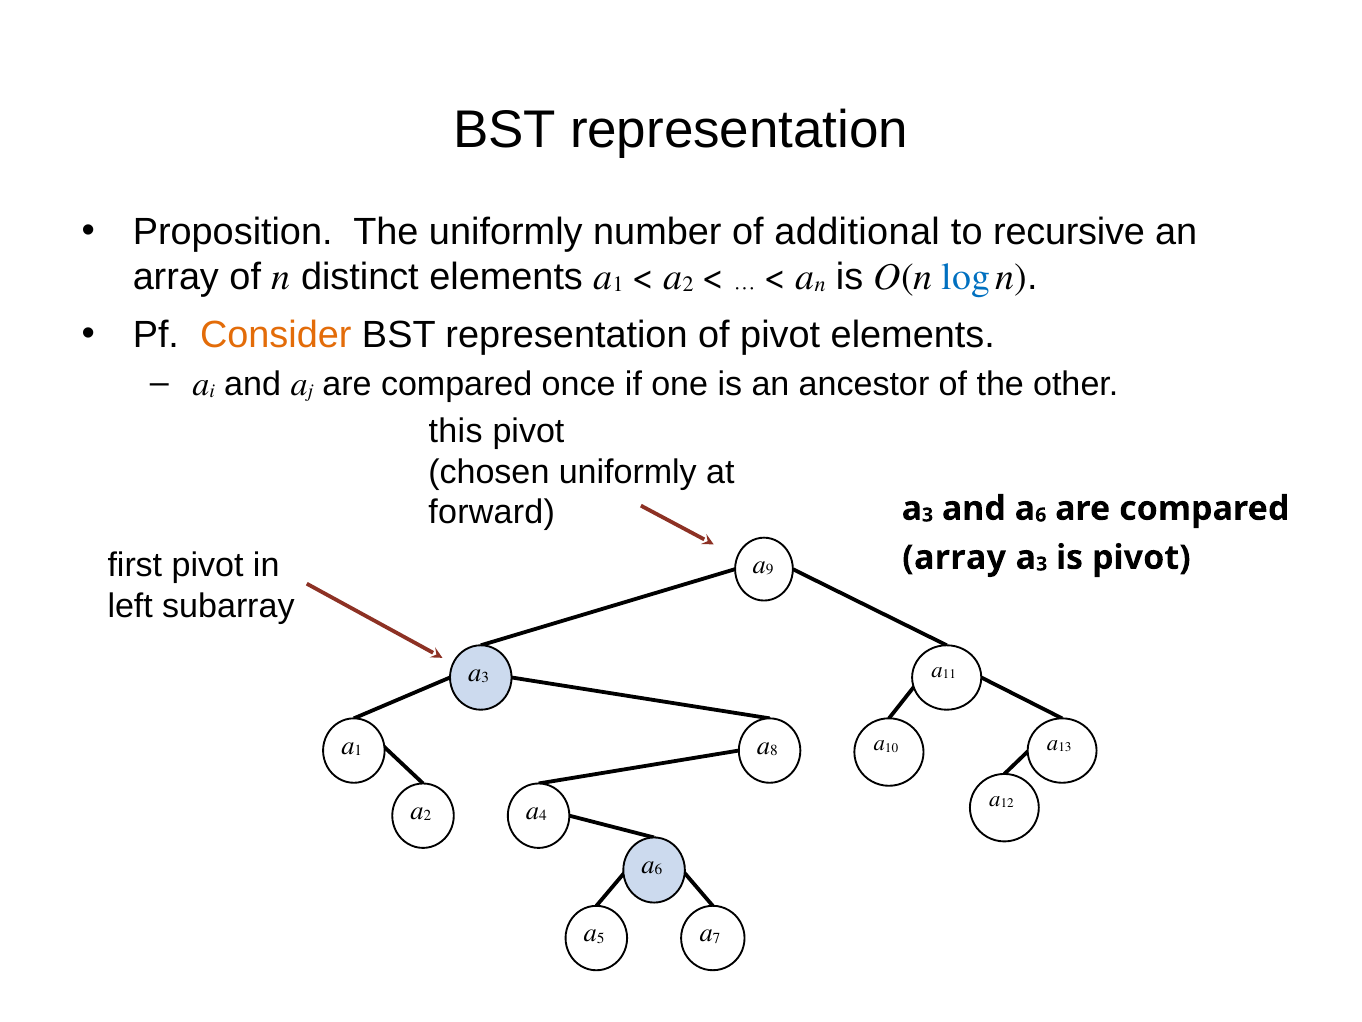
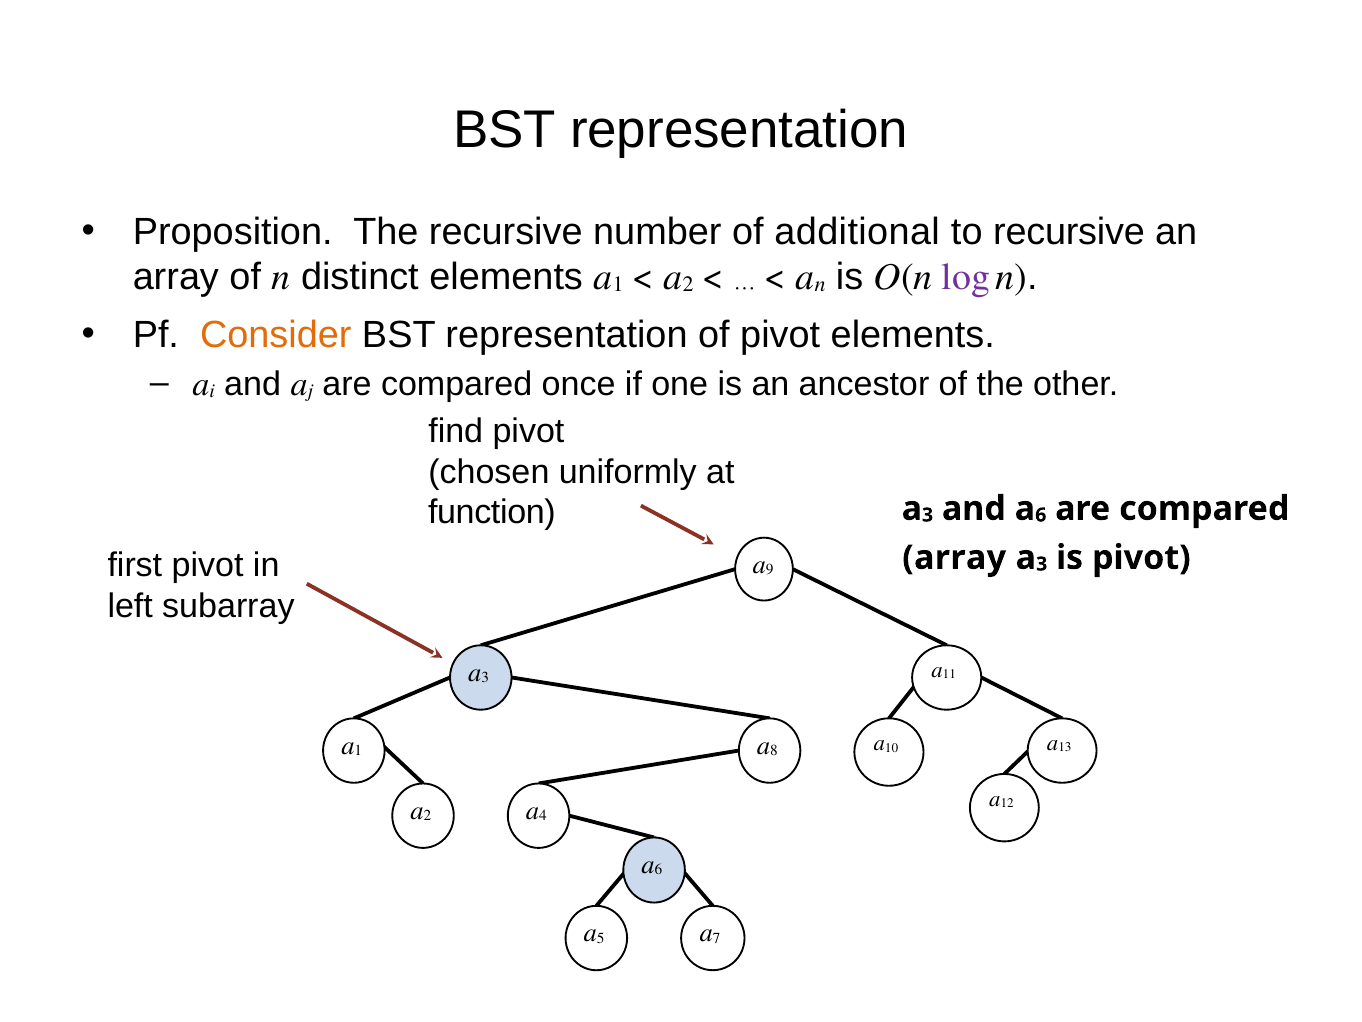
The uniformly: uniformly -> recursive
log colour: blue -> purple
this: this -> find
forward: forward -> function
